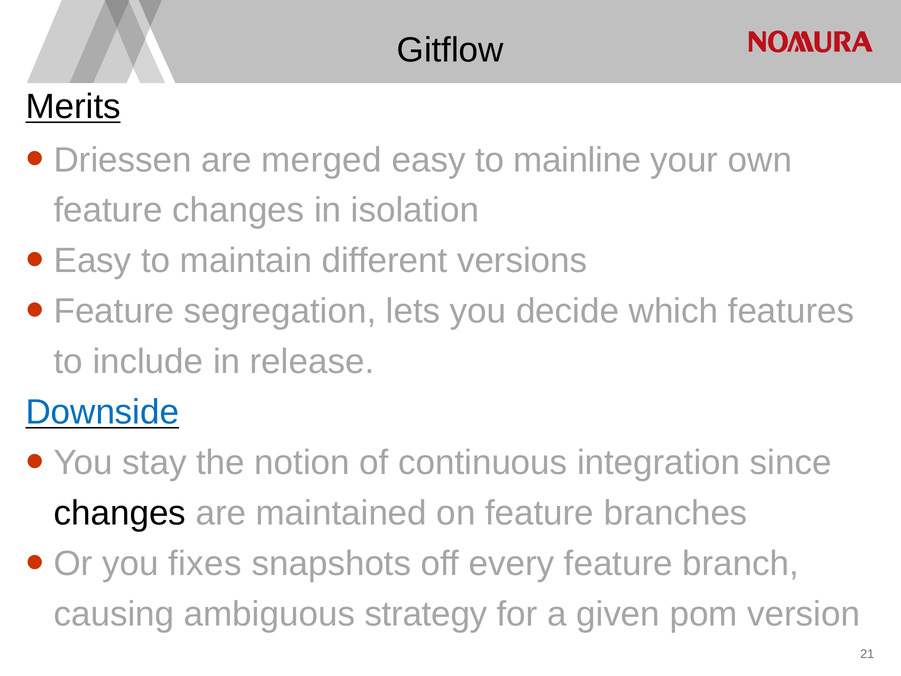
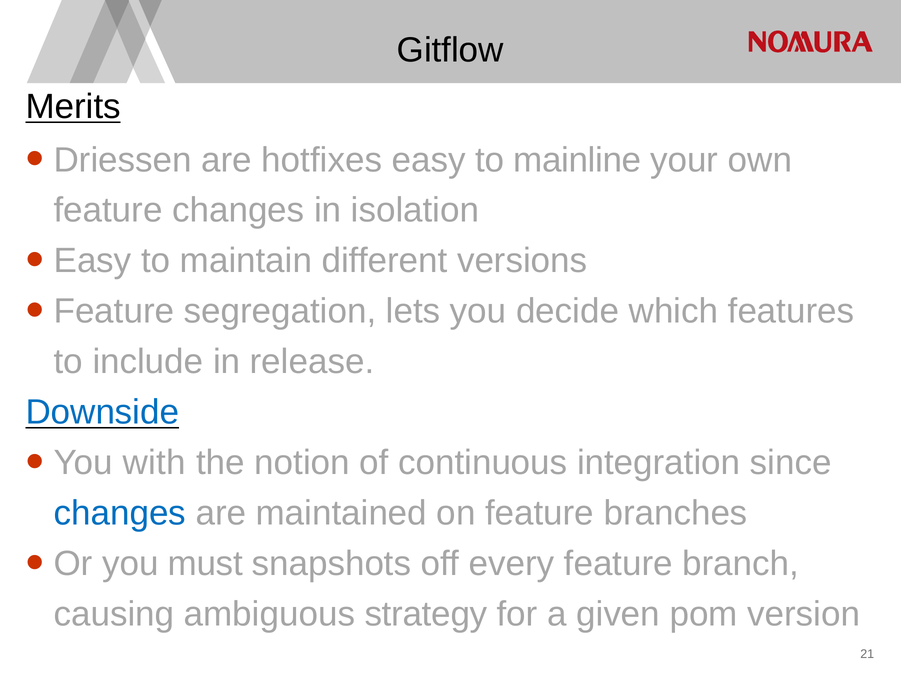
merged: merged -> hotfixes
stay: stay -> with
changes at (120, 513) colour: black -> blue
fixes: fixes -> must
